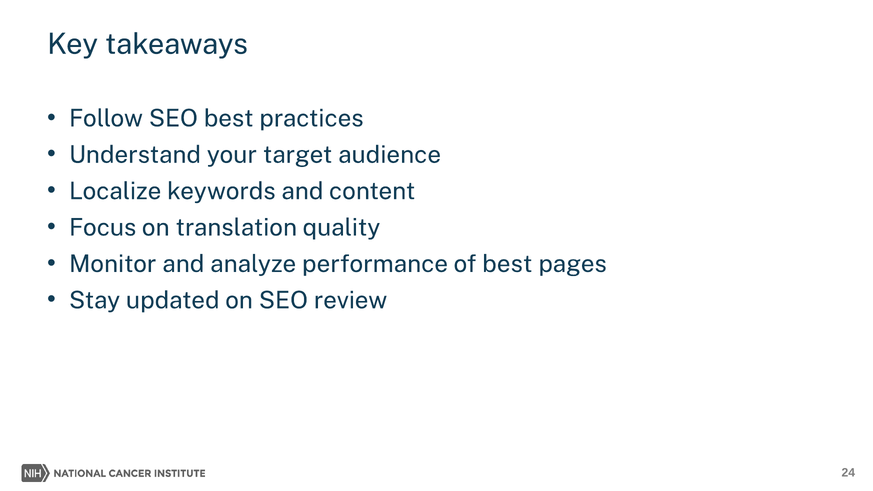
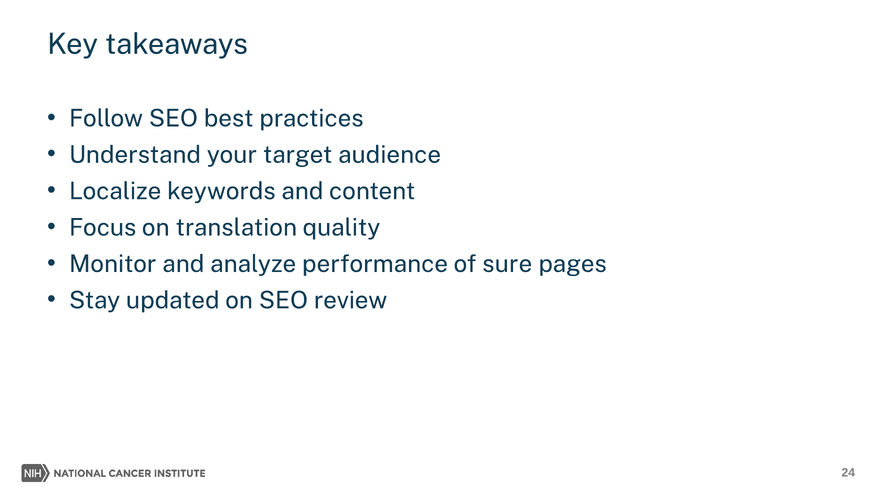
of best: best -> sure
